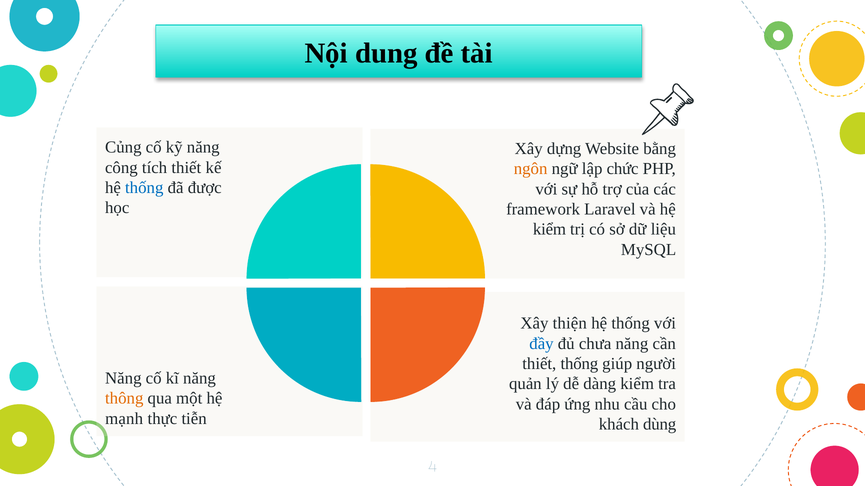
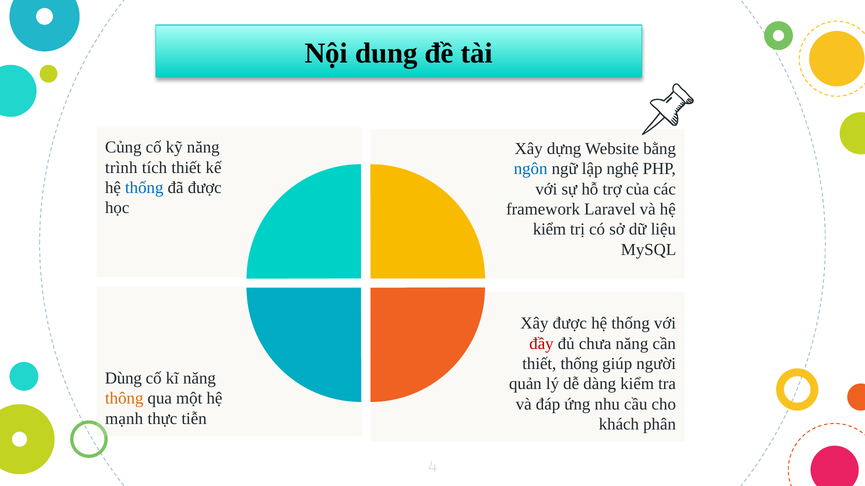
công: công -> trình
ngôn colour: orange -> blue
chức: chức -> nghệ
Xây thiện: thiện -> được
đầy colour: blue -> red
Năng at (123, 379): Năng -> Dùng
dùng: dùng -> phân
